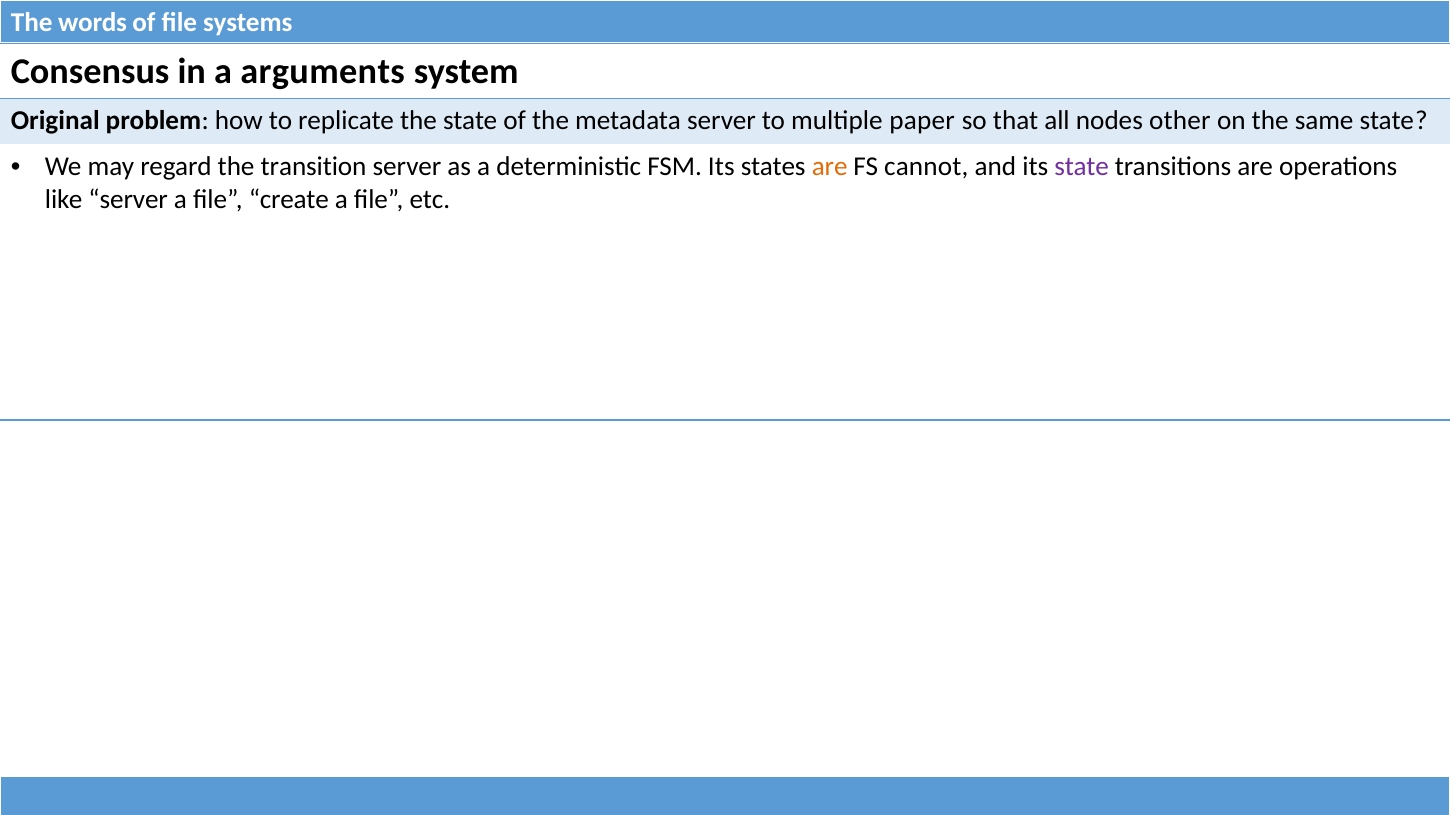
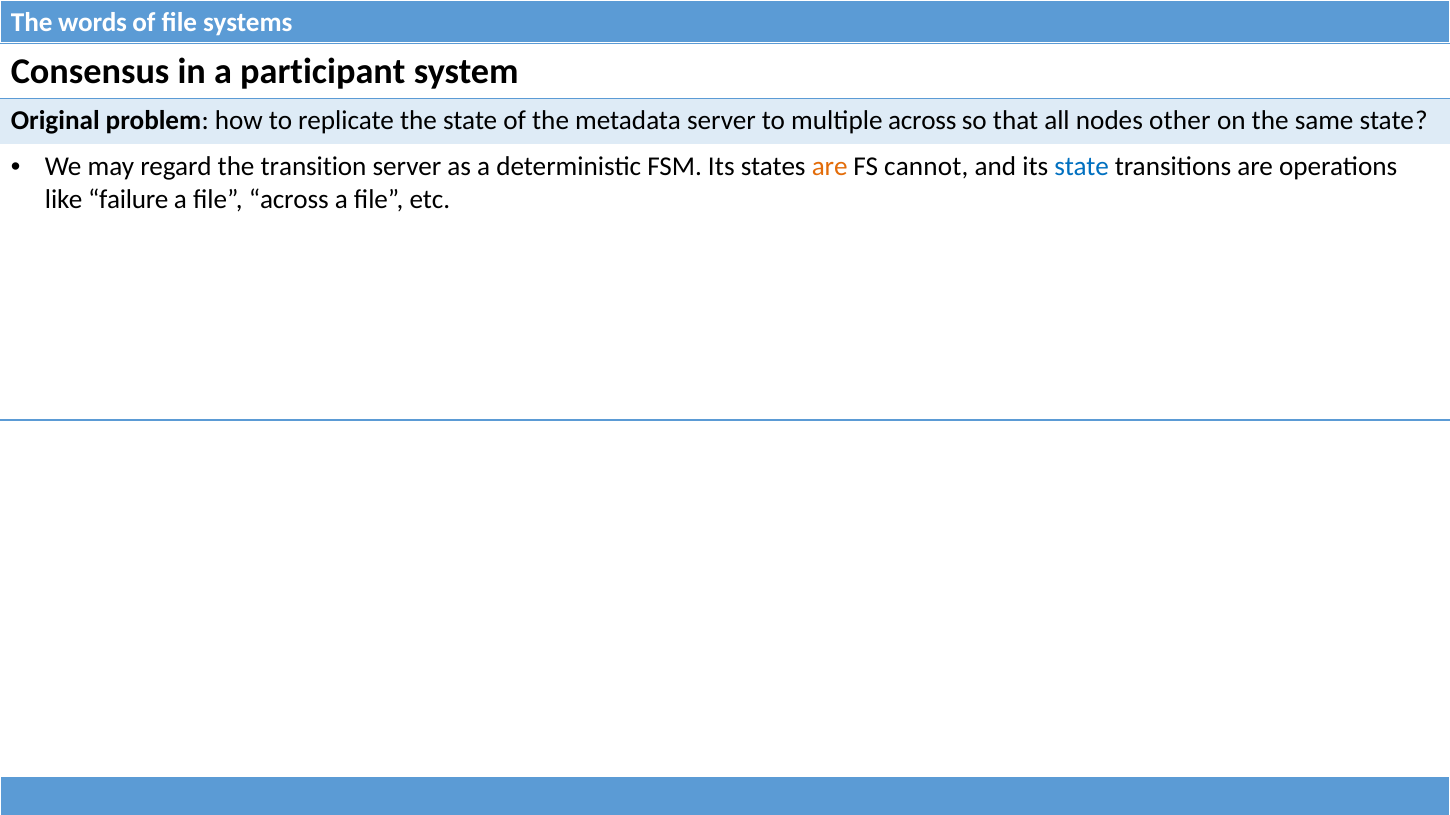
arguments: arguments -> participant
multiple paper: paper -> across
state at (1082, 166) colour: purple -> blue
like server: server -> failure
file create: create -> across
